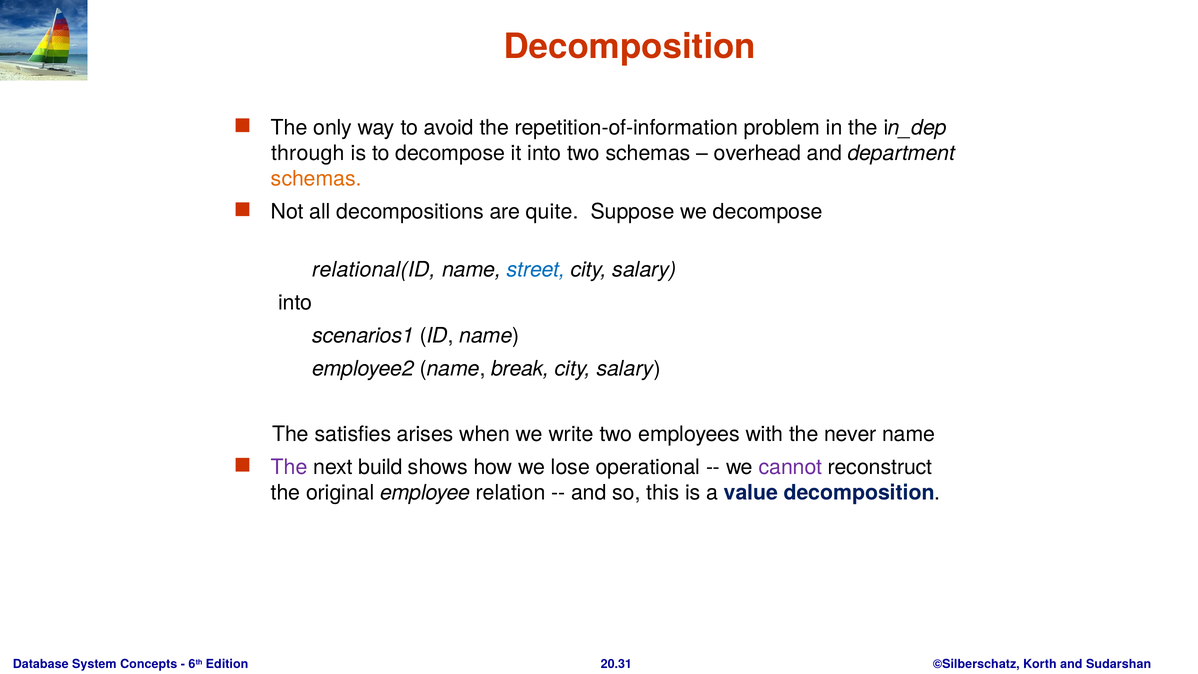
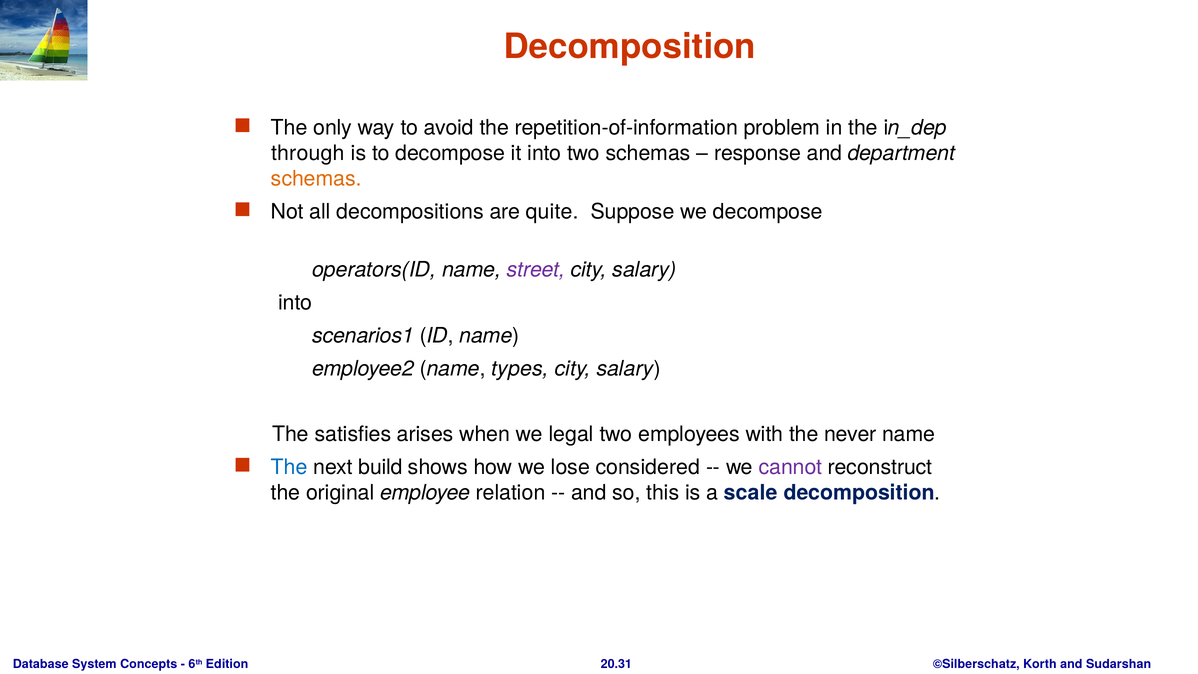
overhead: overhead -> response
relational(ID: relational(ID -> operators(ID
street colour: blue -> purple
break: break -> types
write: write -> legal
The at (289, 467) colour: purple -> blue
operational: operational -> considered
value: value -> scale
